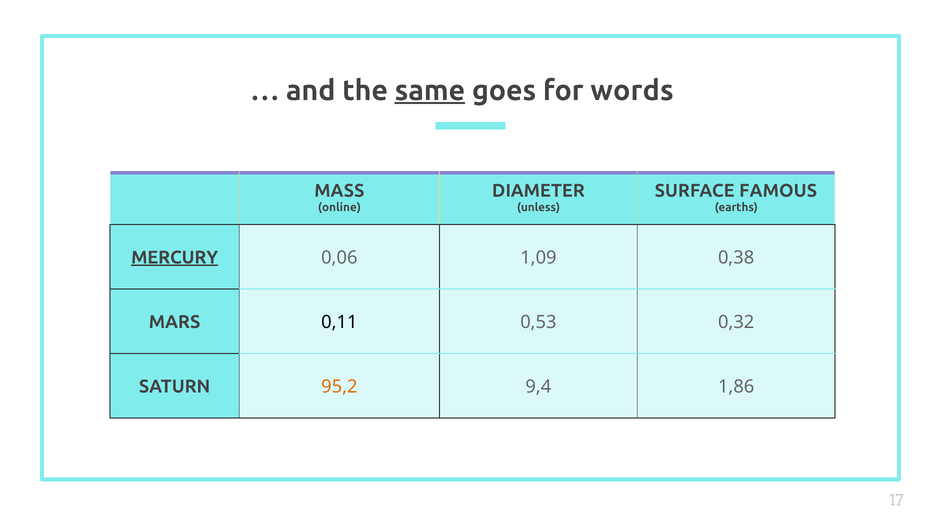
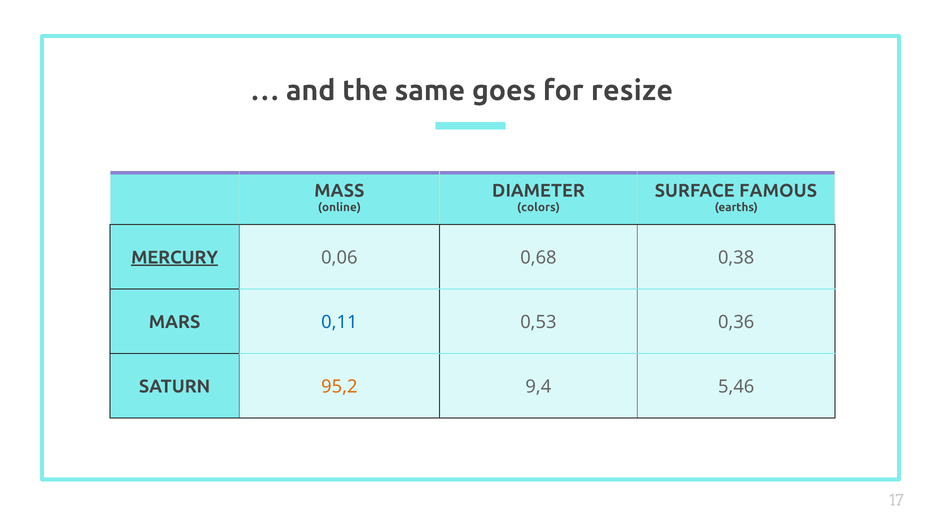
same underline: present -> none
words: words -> resize
unless: unless -> colors
1,09: 1,09 -> 0,68
0,11 colour: black -> blue
0,32: 0,32 -> 0,36
1,86: 1,86 -> 5,46
